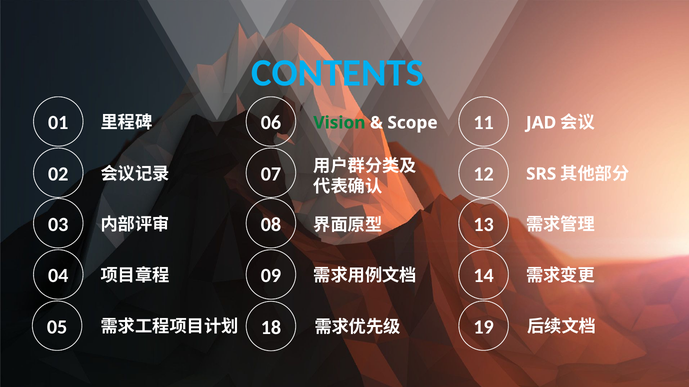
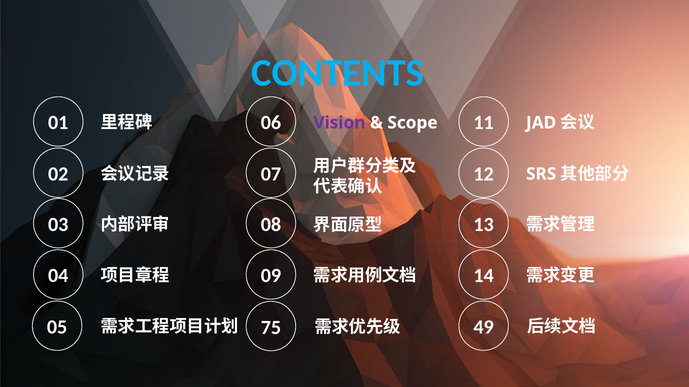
Vision colour: green -> purple
18: 18 -> 75
19: 19 -> 49
